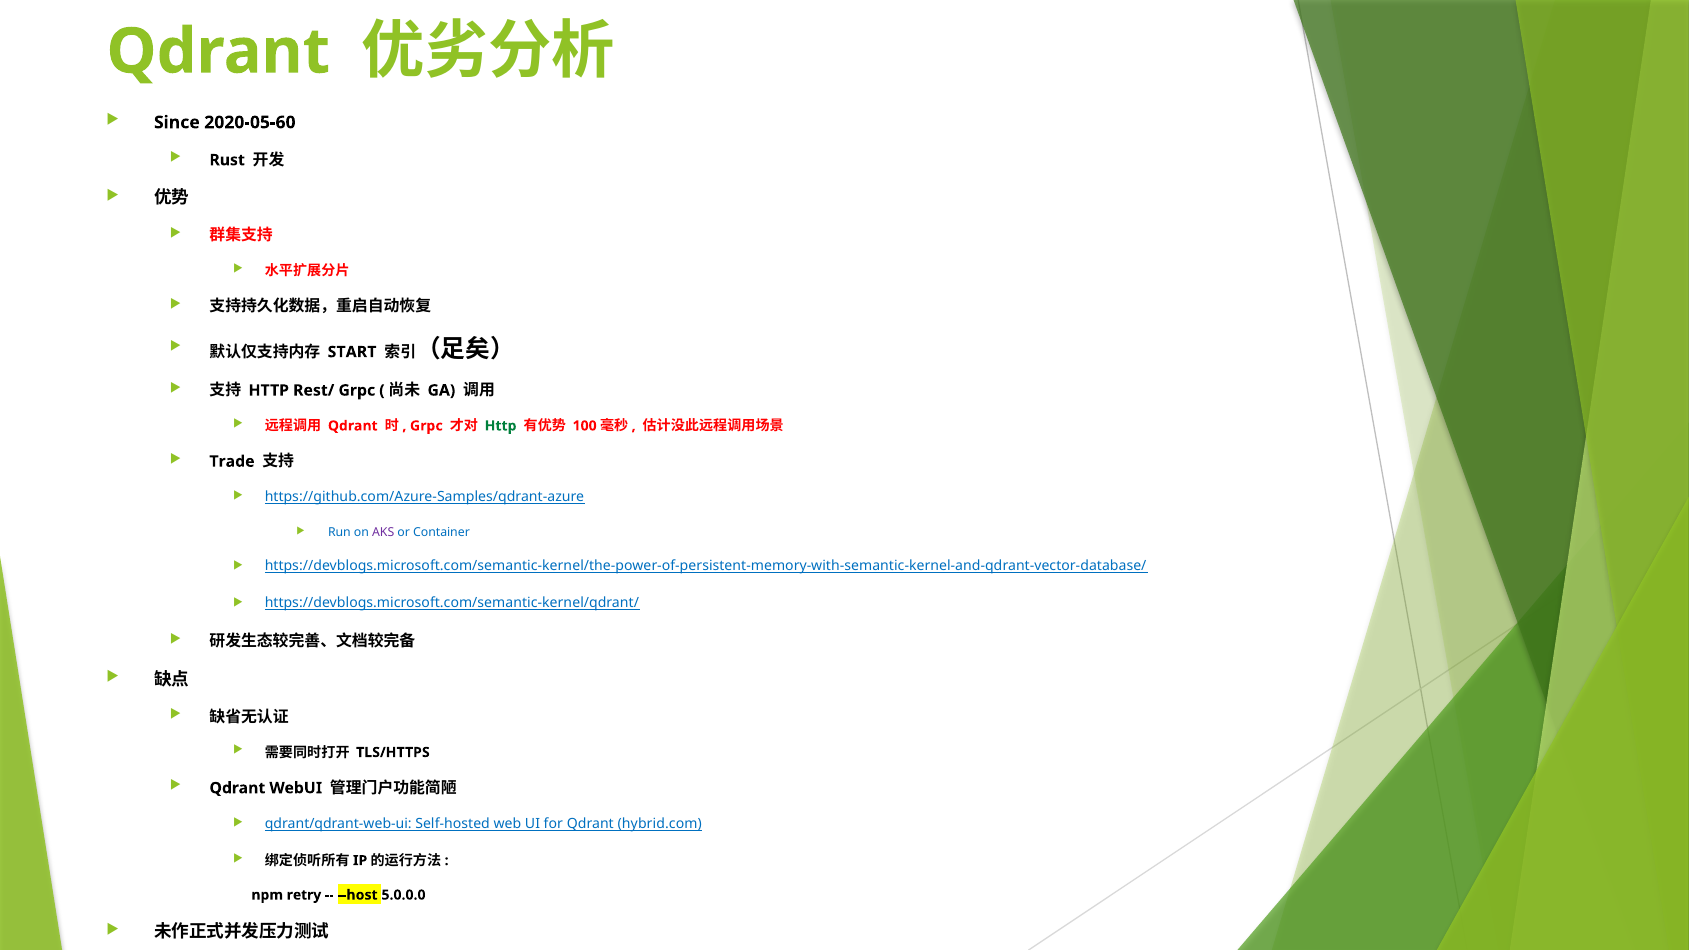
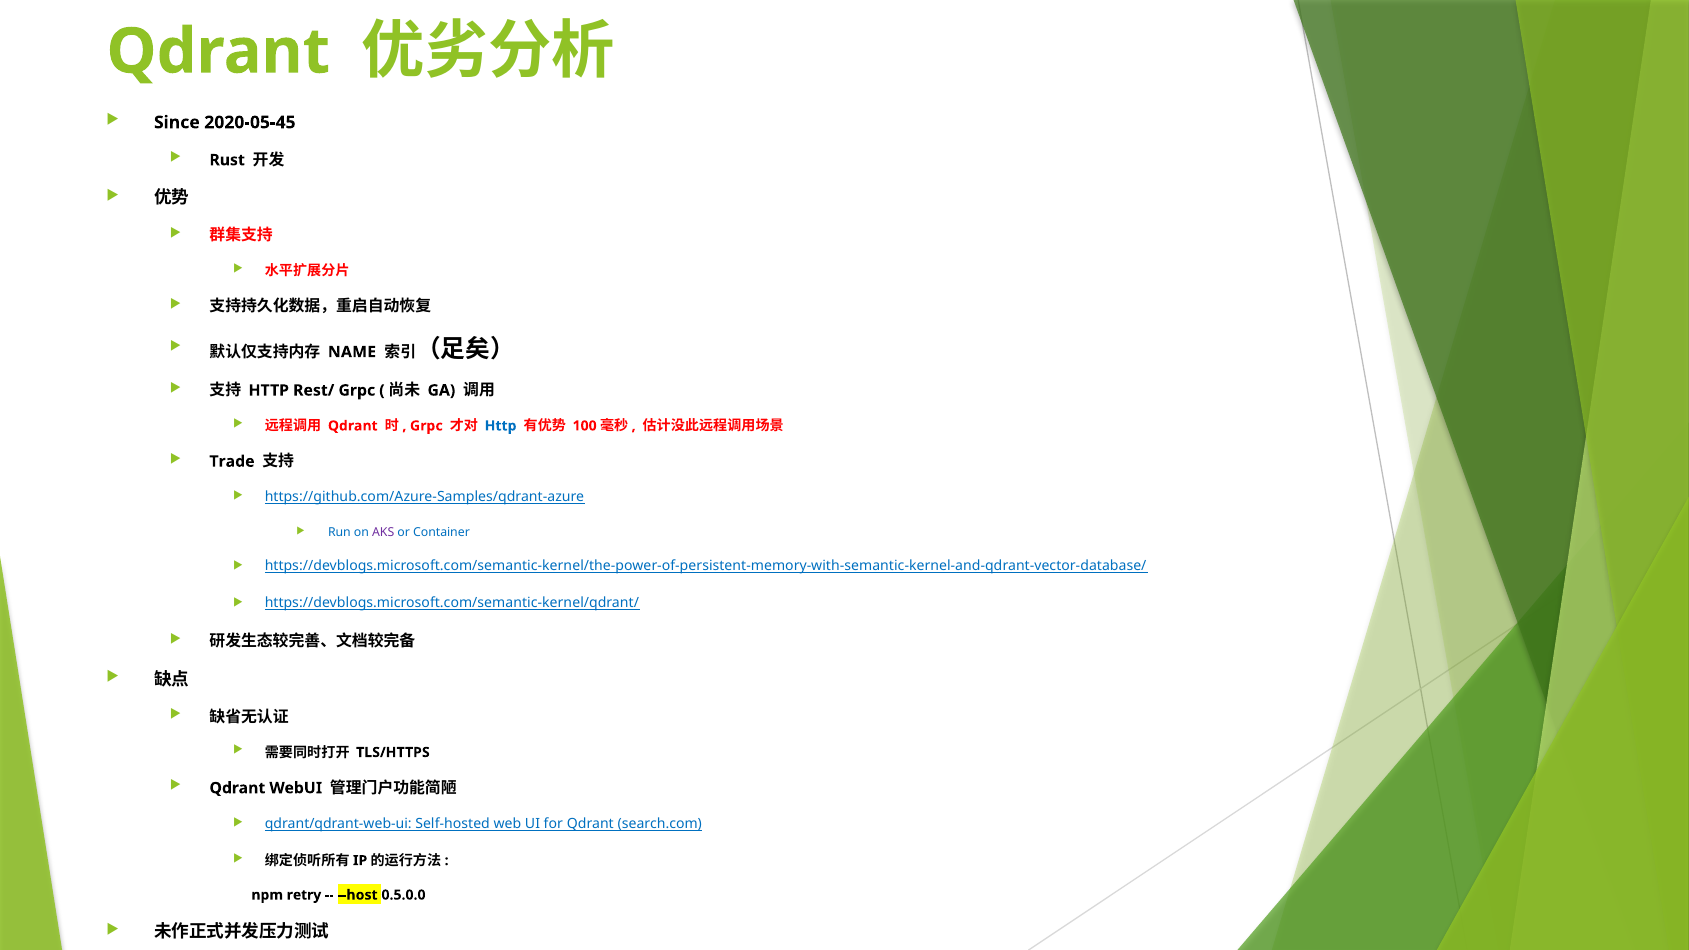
2020-05-60: 2020-05-60 -> 2020-05-45
START: START -> NAME
Http at (501, 426) colour: green -> blue
hybrid.com: hybrid.com -> search.com
5.0.0.0: 5.0.0.0 -> 0.5.0.0
